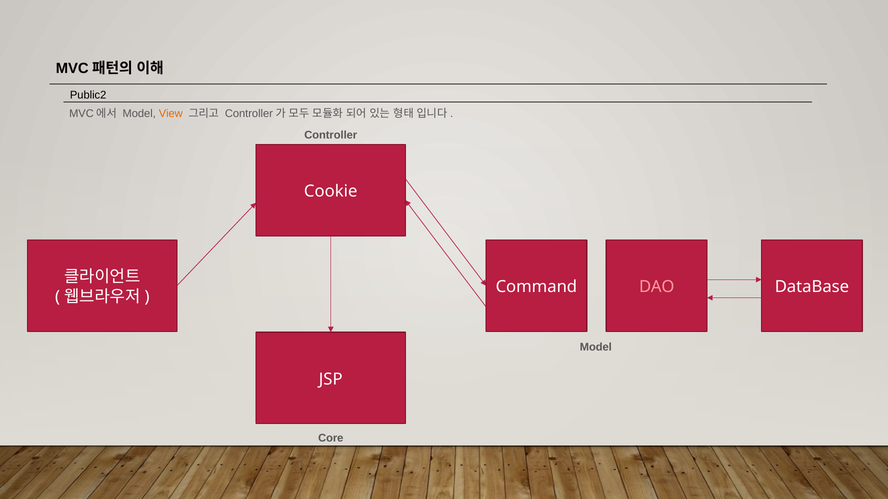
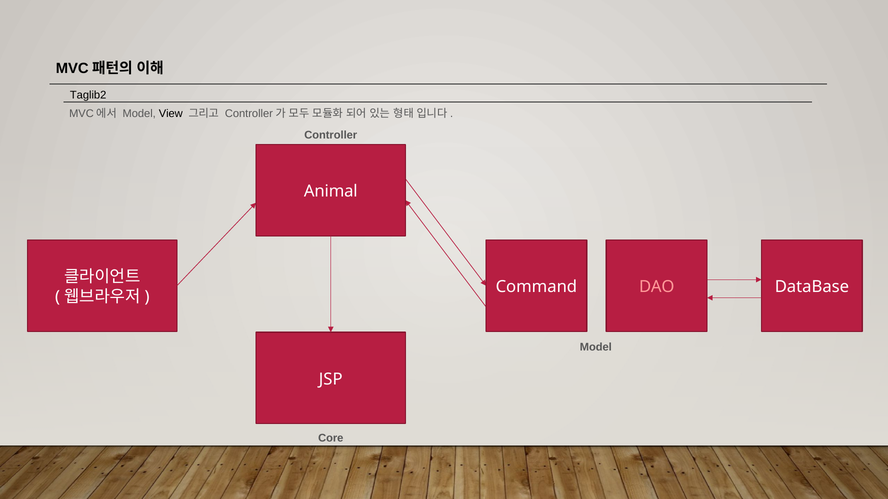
Public2: Public2 -> Taglib2
View colour: orange -> black
Cookie: Cookie -> Animal
